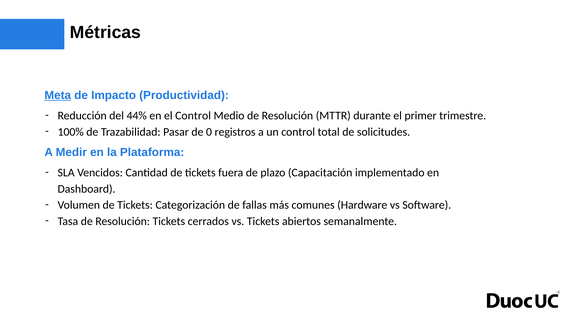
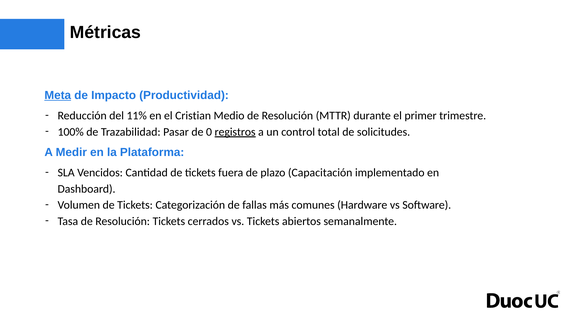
44%: 44% -> 11%
el Control: Control -> Cristian
registros underline: none -> present
